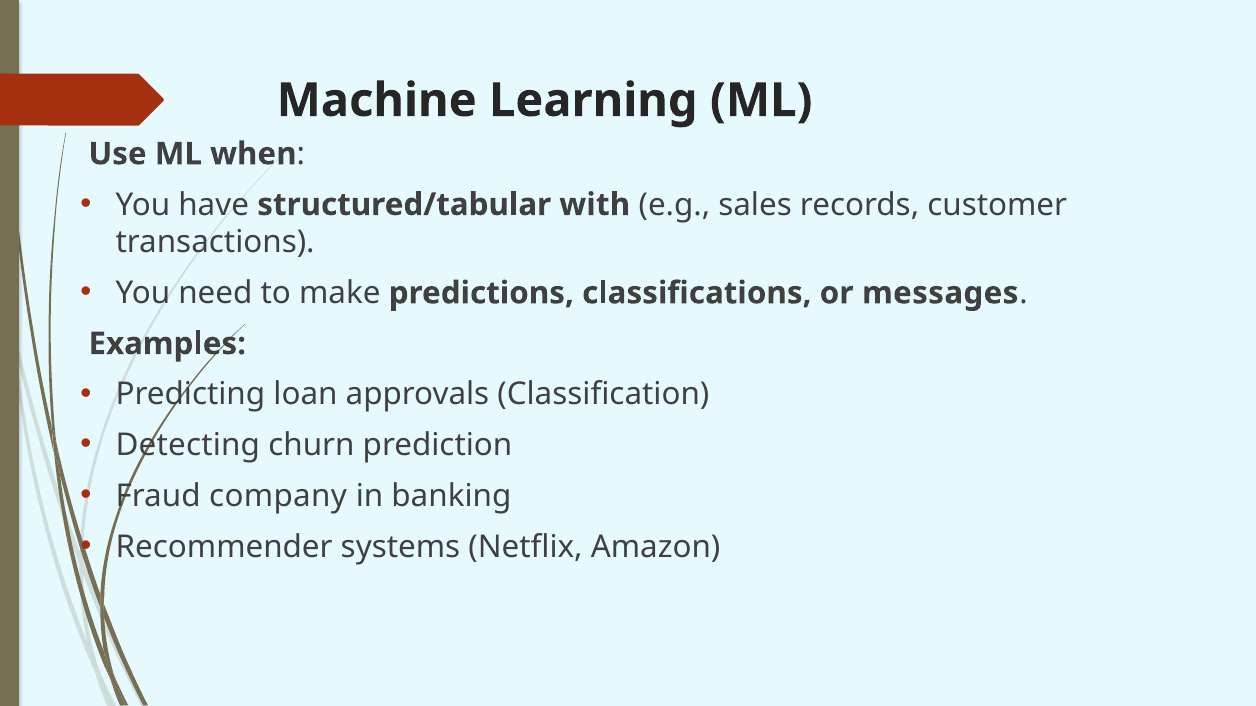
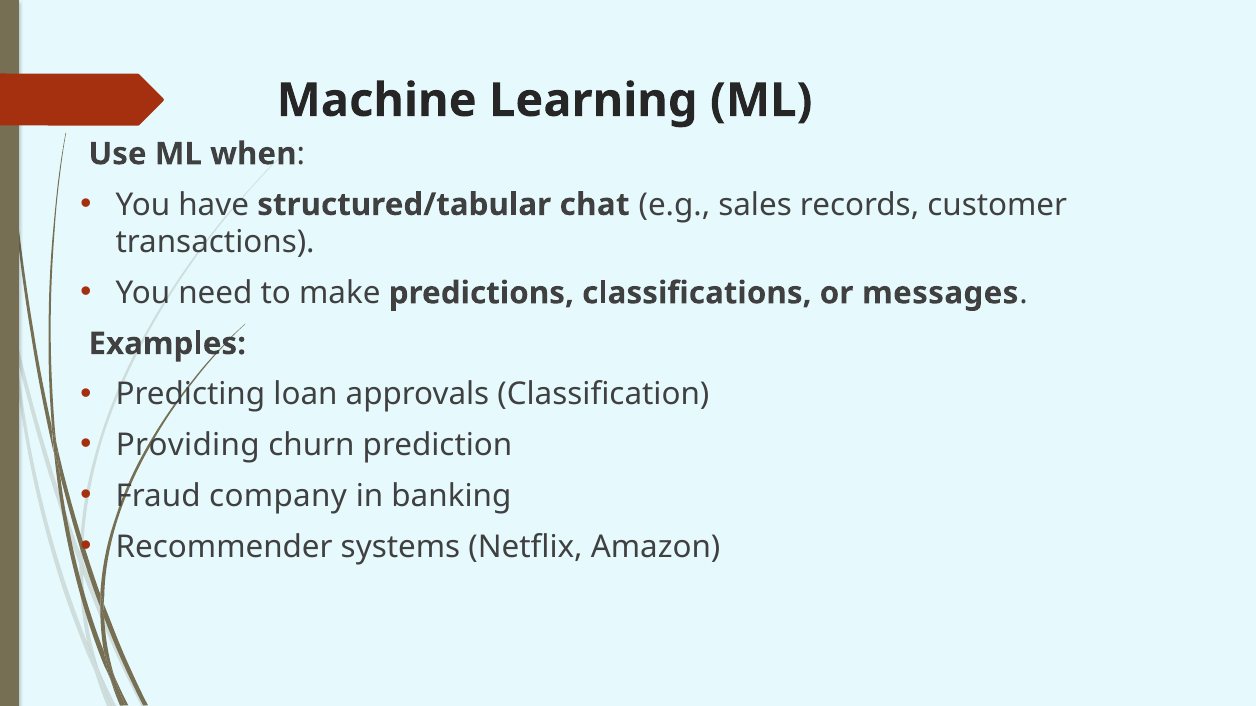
with: with -> chat
Detecting: Detecting -> Providing
